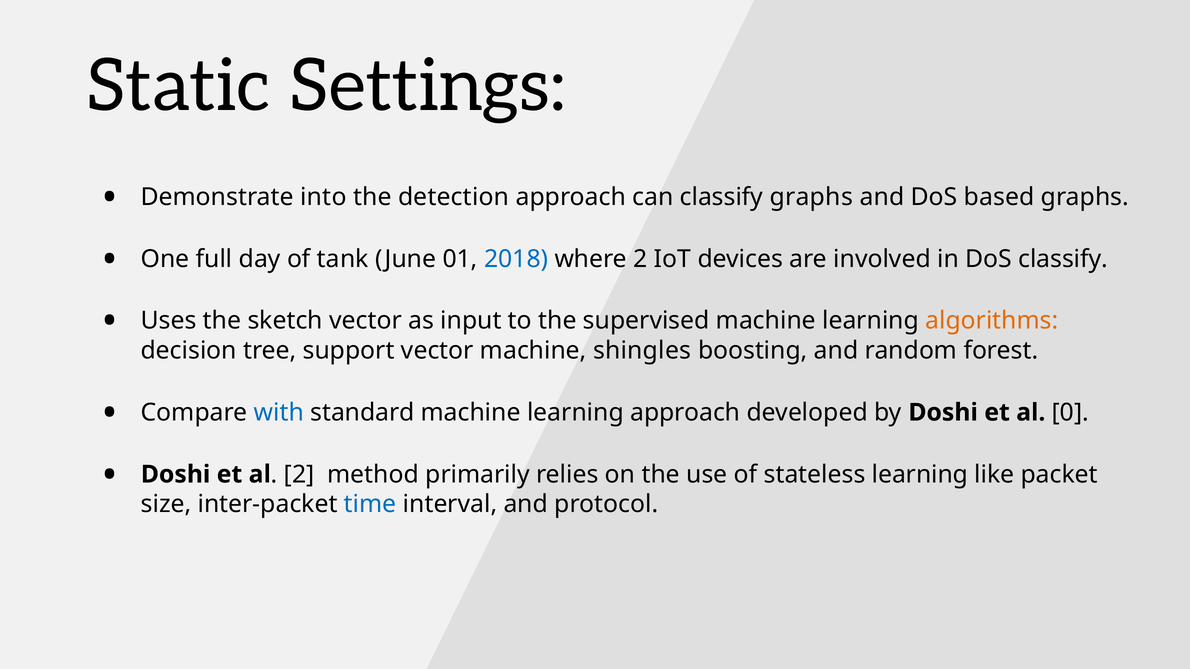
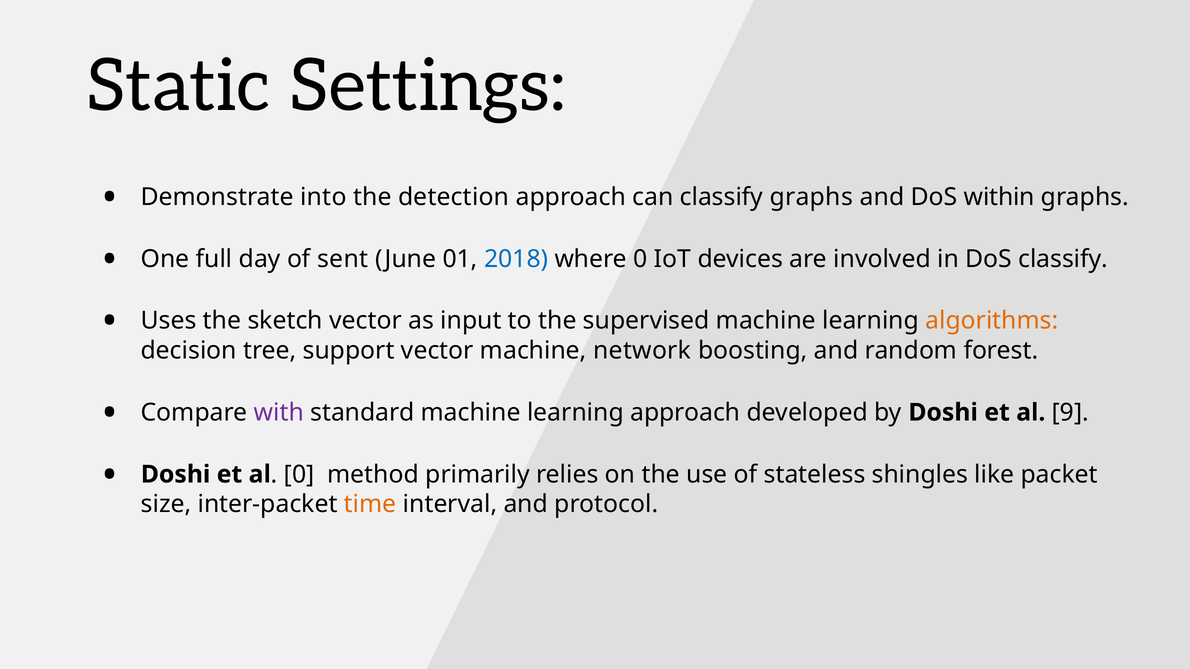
based: based -> within
tank: tank -> sent
where 2: 2 -> 0
shingles: shingles -> network
with colour: blue -> purple
0: 0 -> 9
2 at (299, 475): 2 -> 0
stateless learning: learning -> shingles
time colour: blue -> orange
